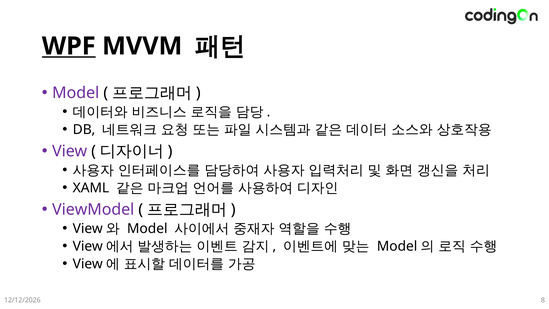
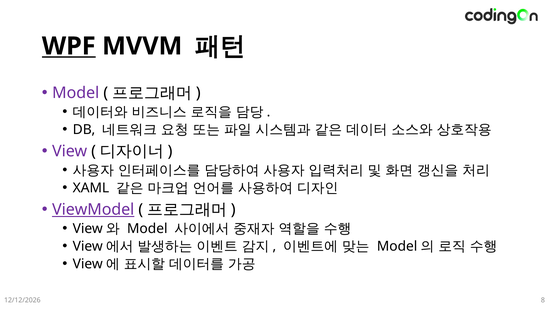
ViewModel underline: none -> present
